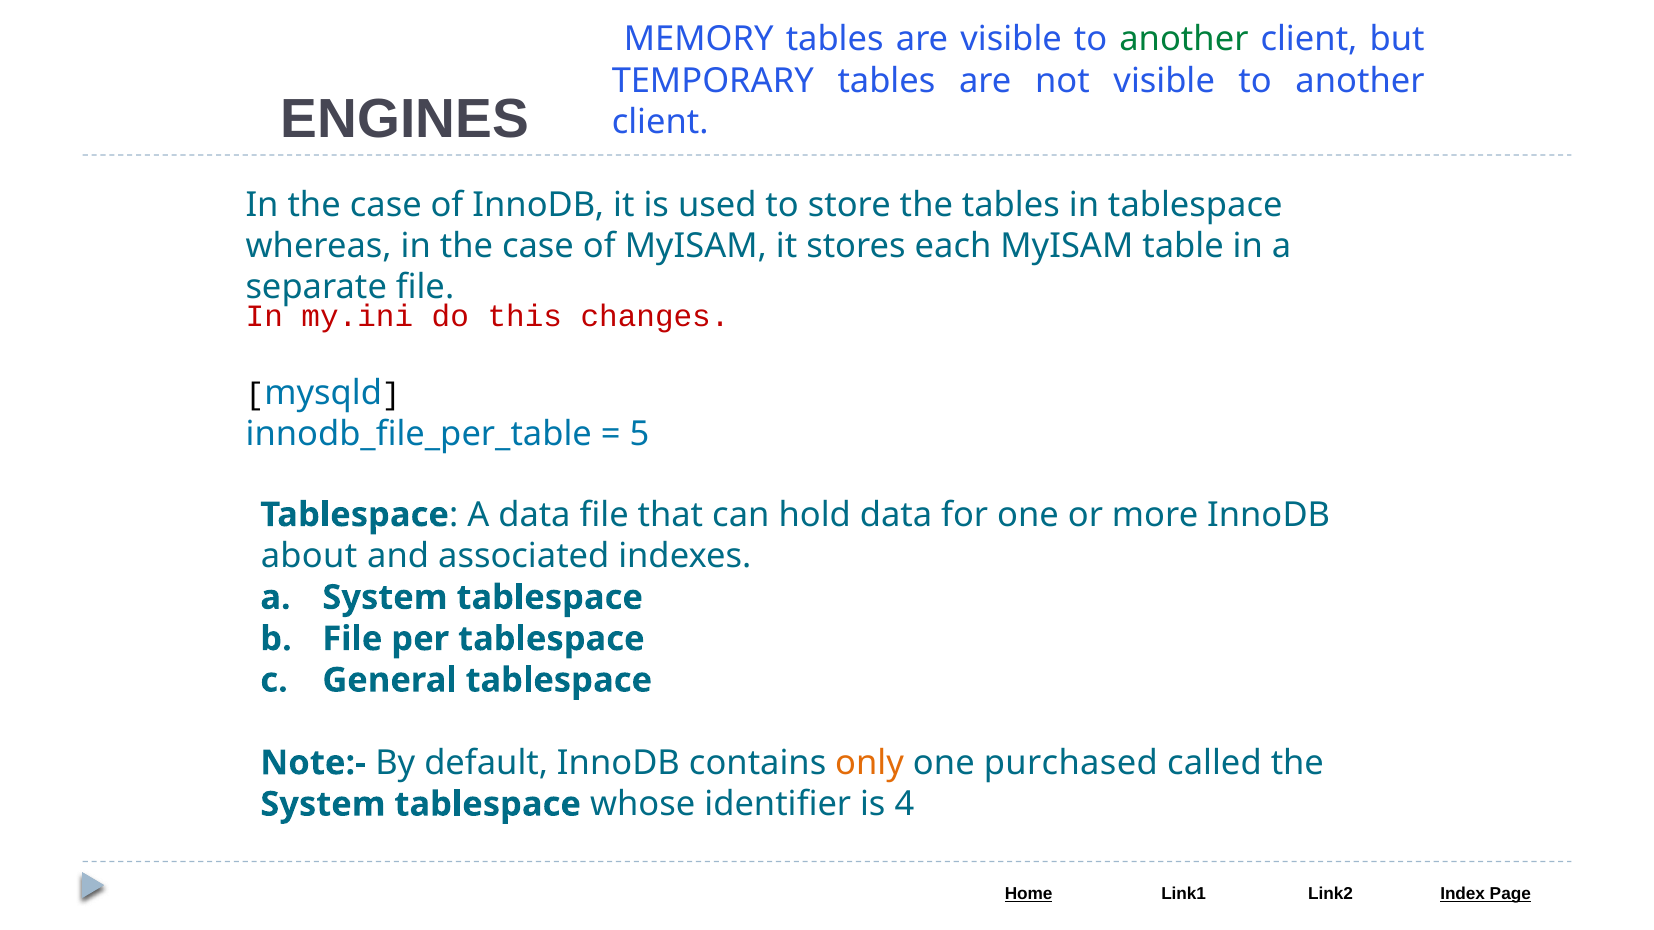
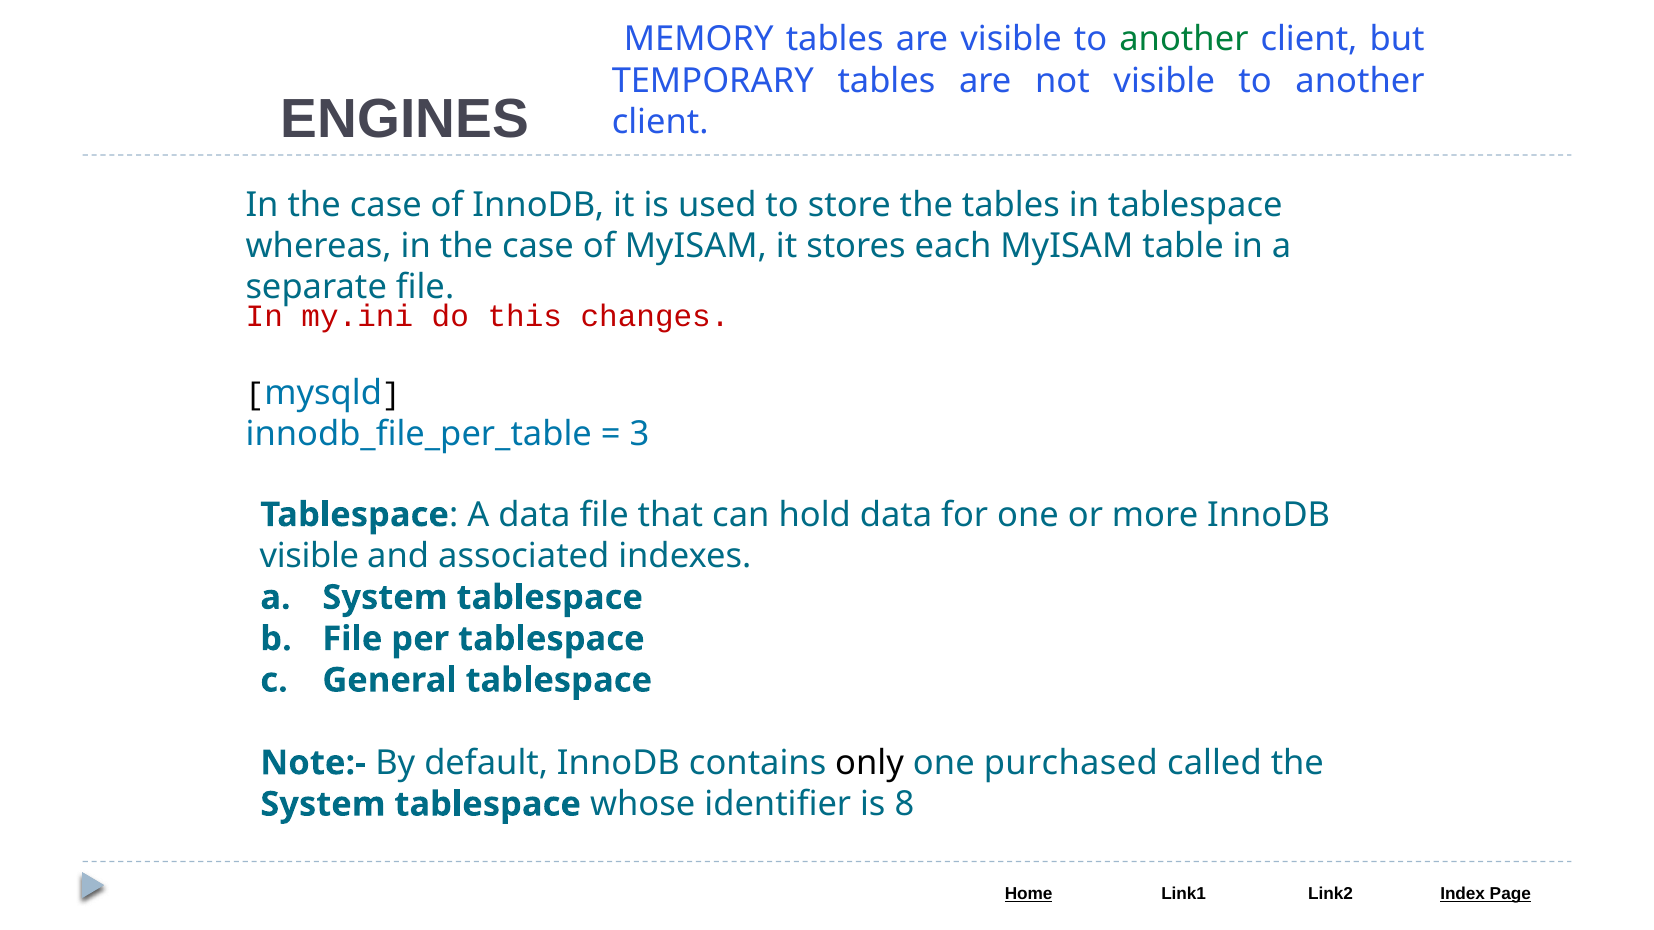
5: 5 -> 3
about at (309, 556): about -> visible
only colour: orange -> black
4: 4 -> 8
